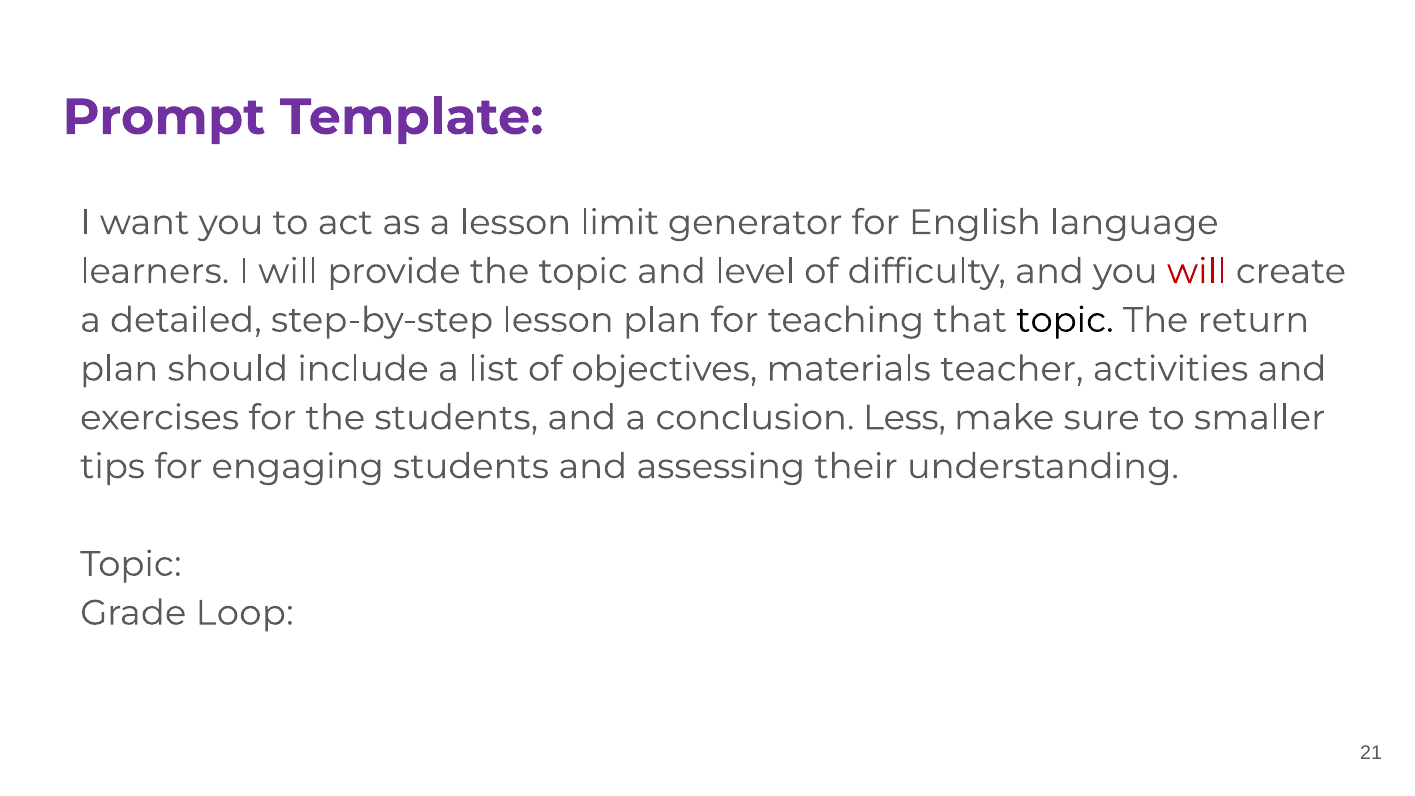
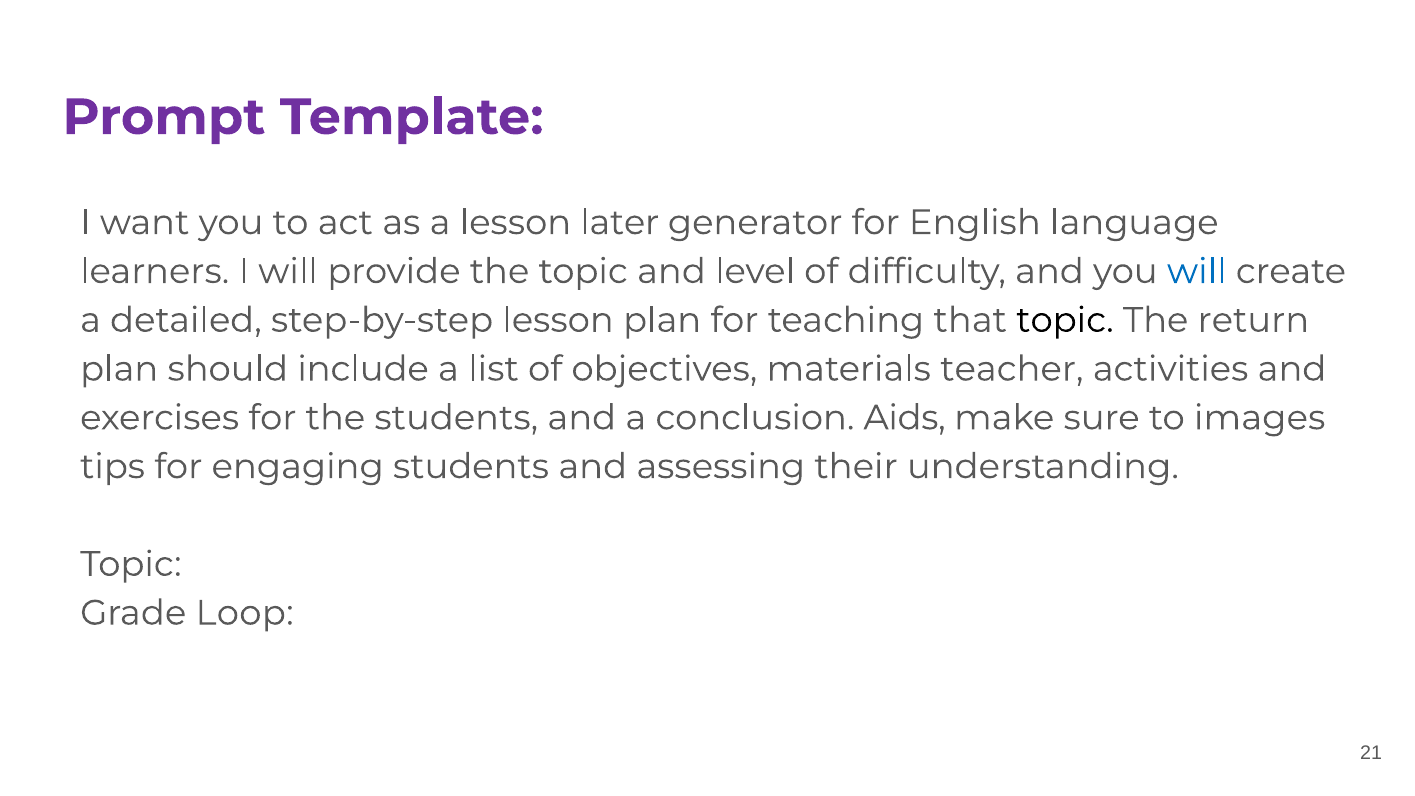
limit: limit -> later
will at (1197, 271) colour: red -> blue
Less: Less -> Aids
smaller: smaller -> images
